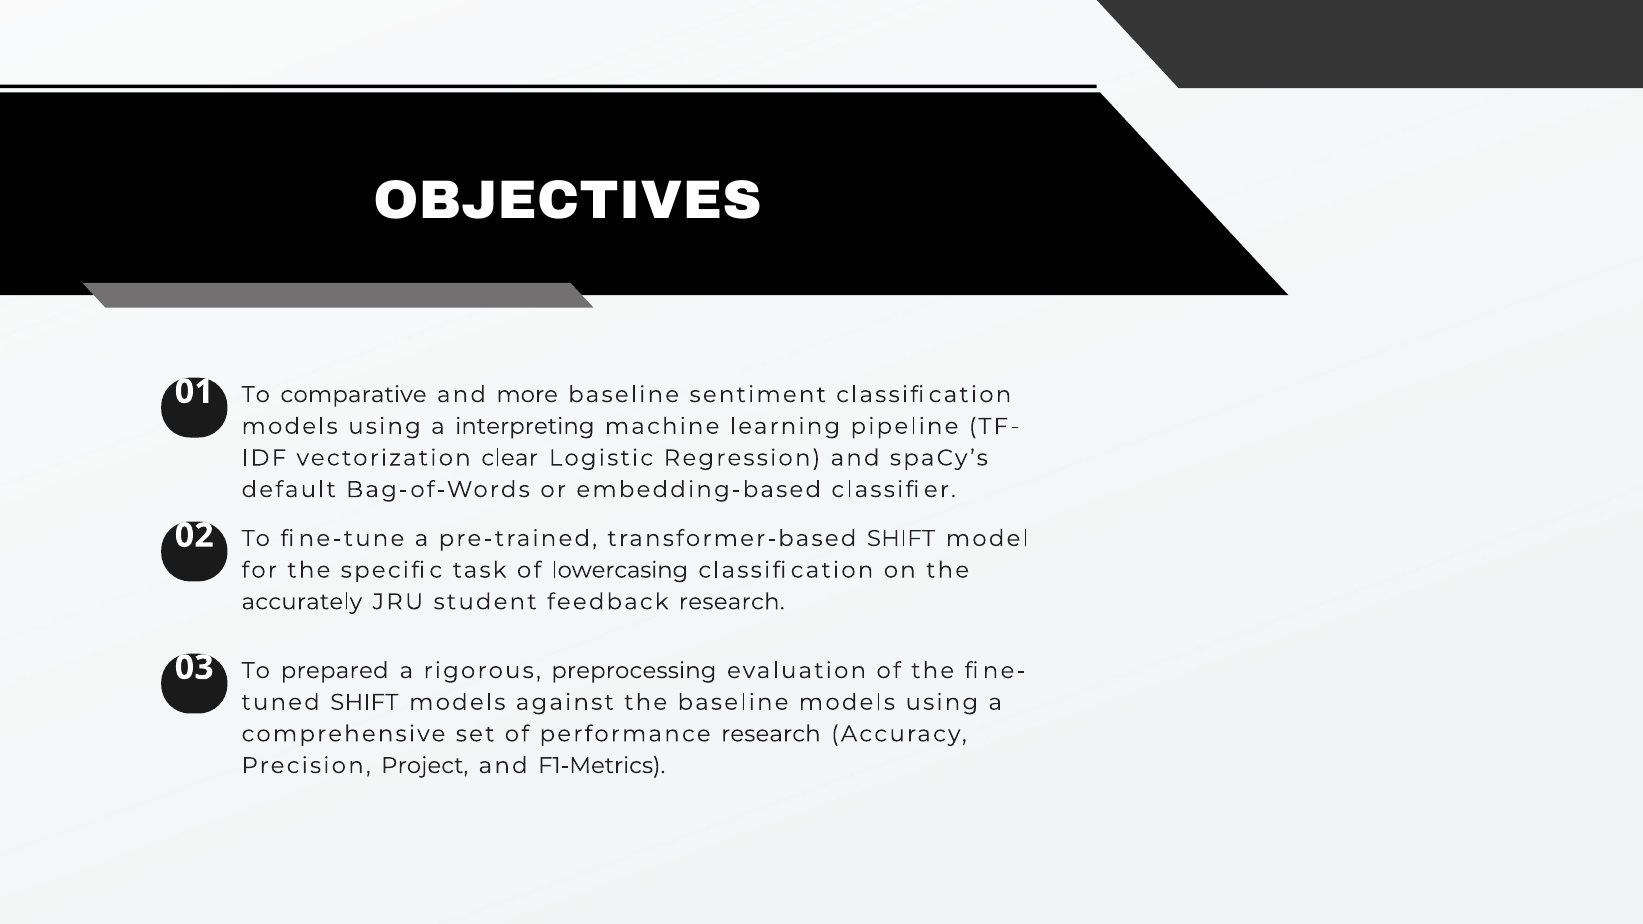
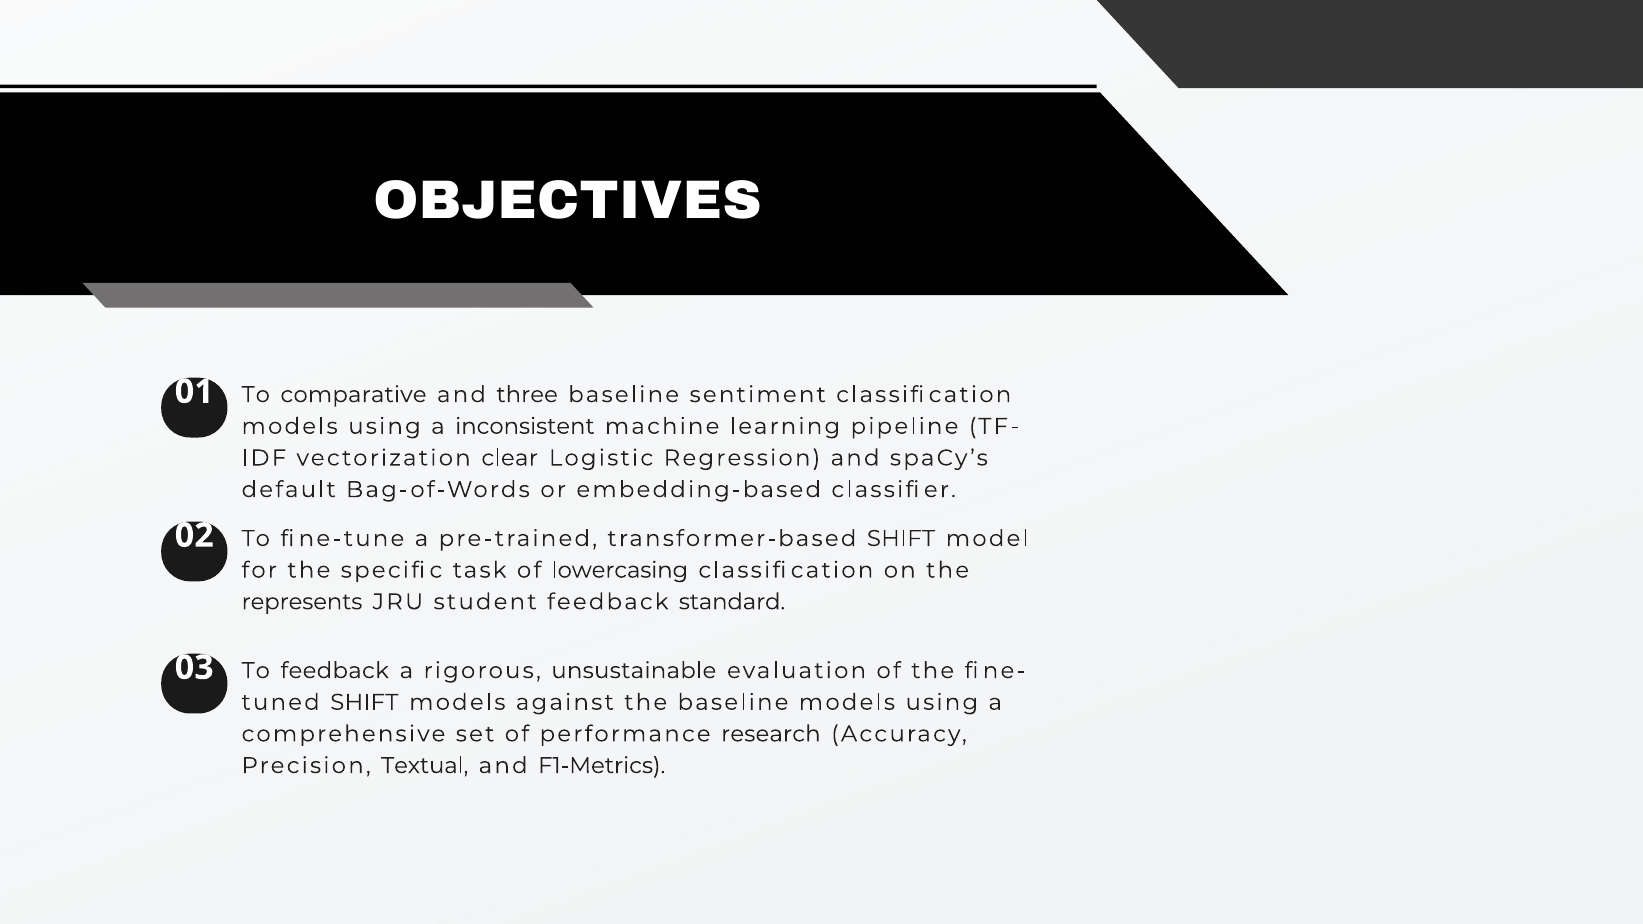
more: more -> three
interpreting: interpreting -> inconsistent
accurately: accurately -> represents
feedback research: research -> standard
To prepared: prepared -> feedback
preprocessing: preprocessing -> unsustainable
Project: Project -> Textual
